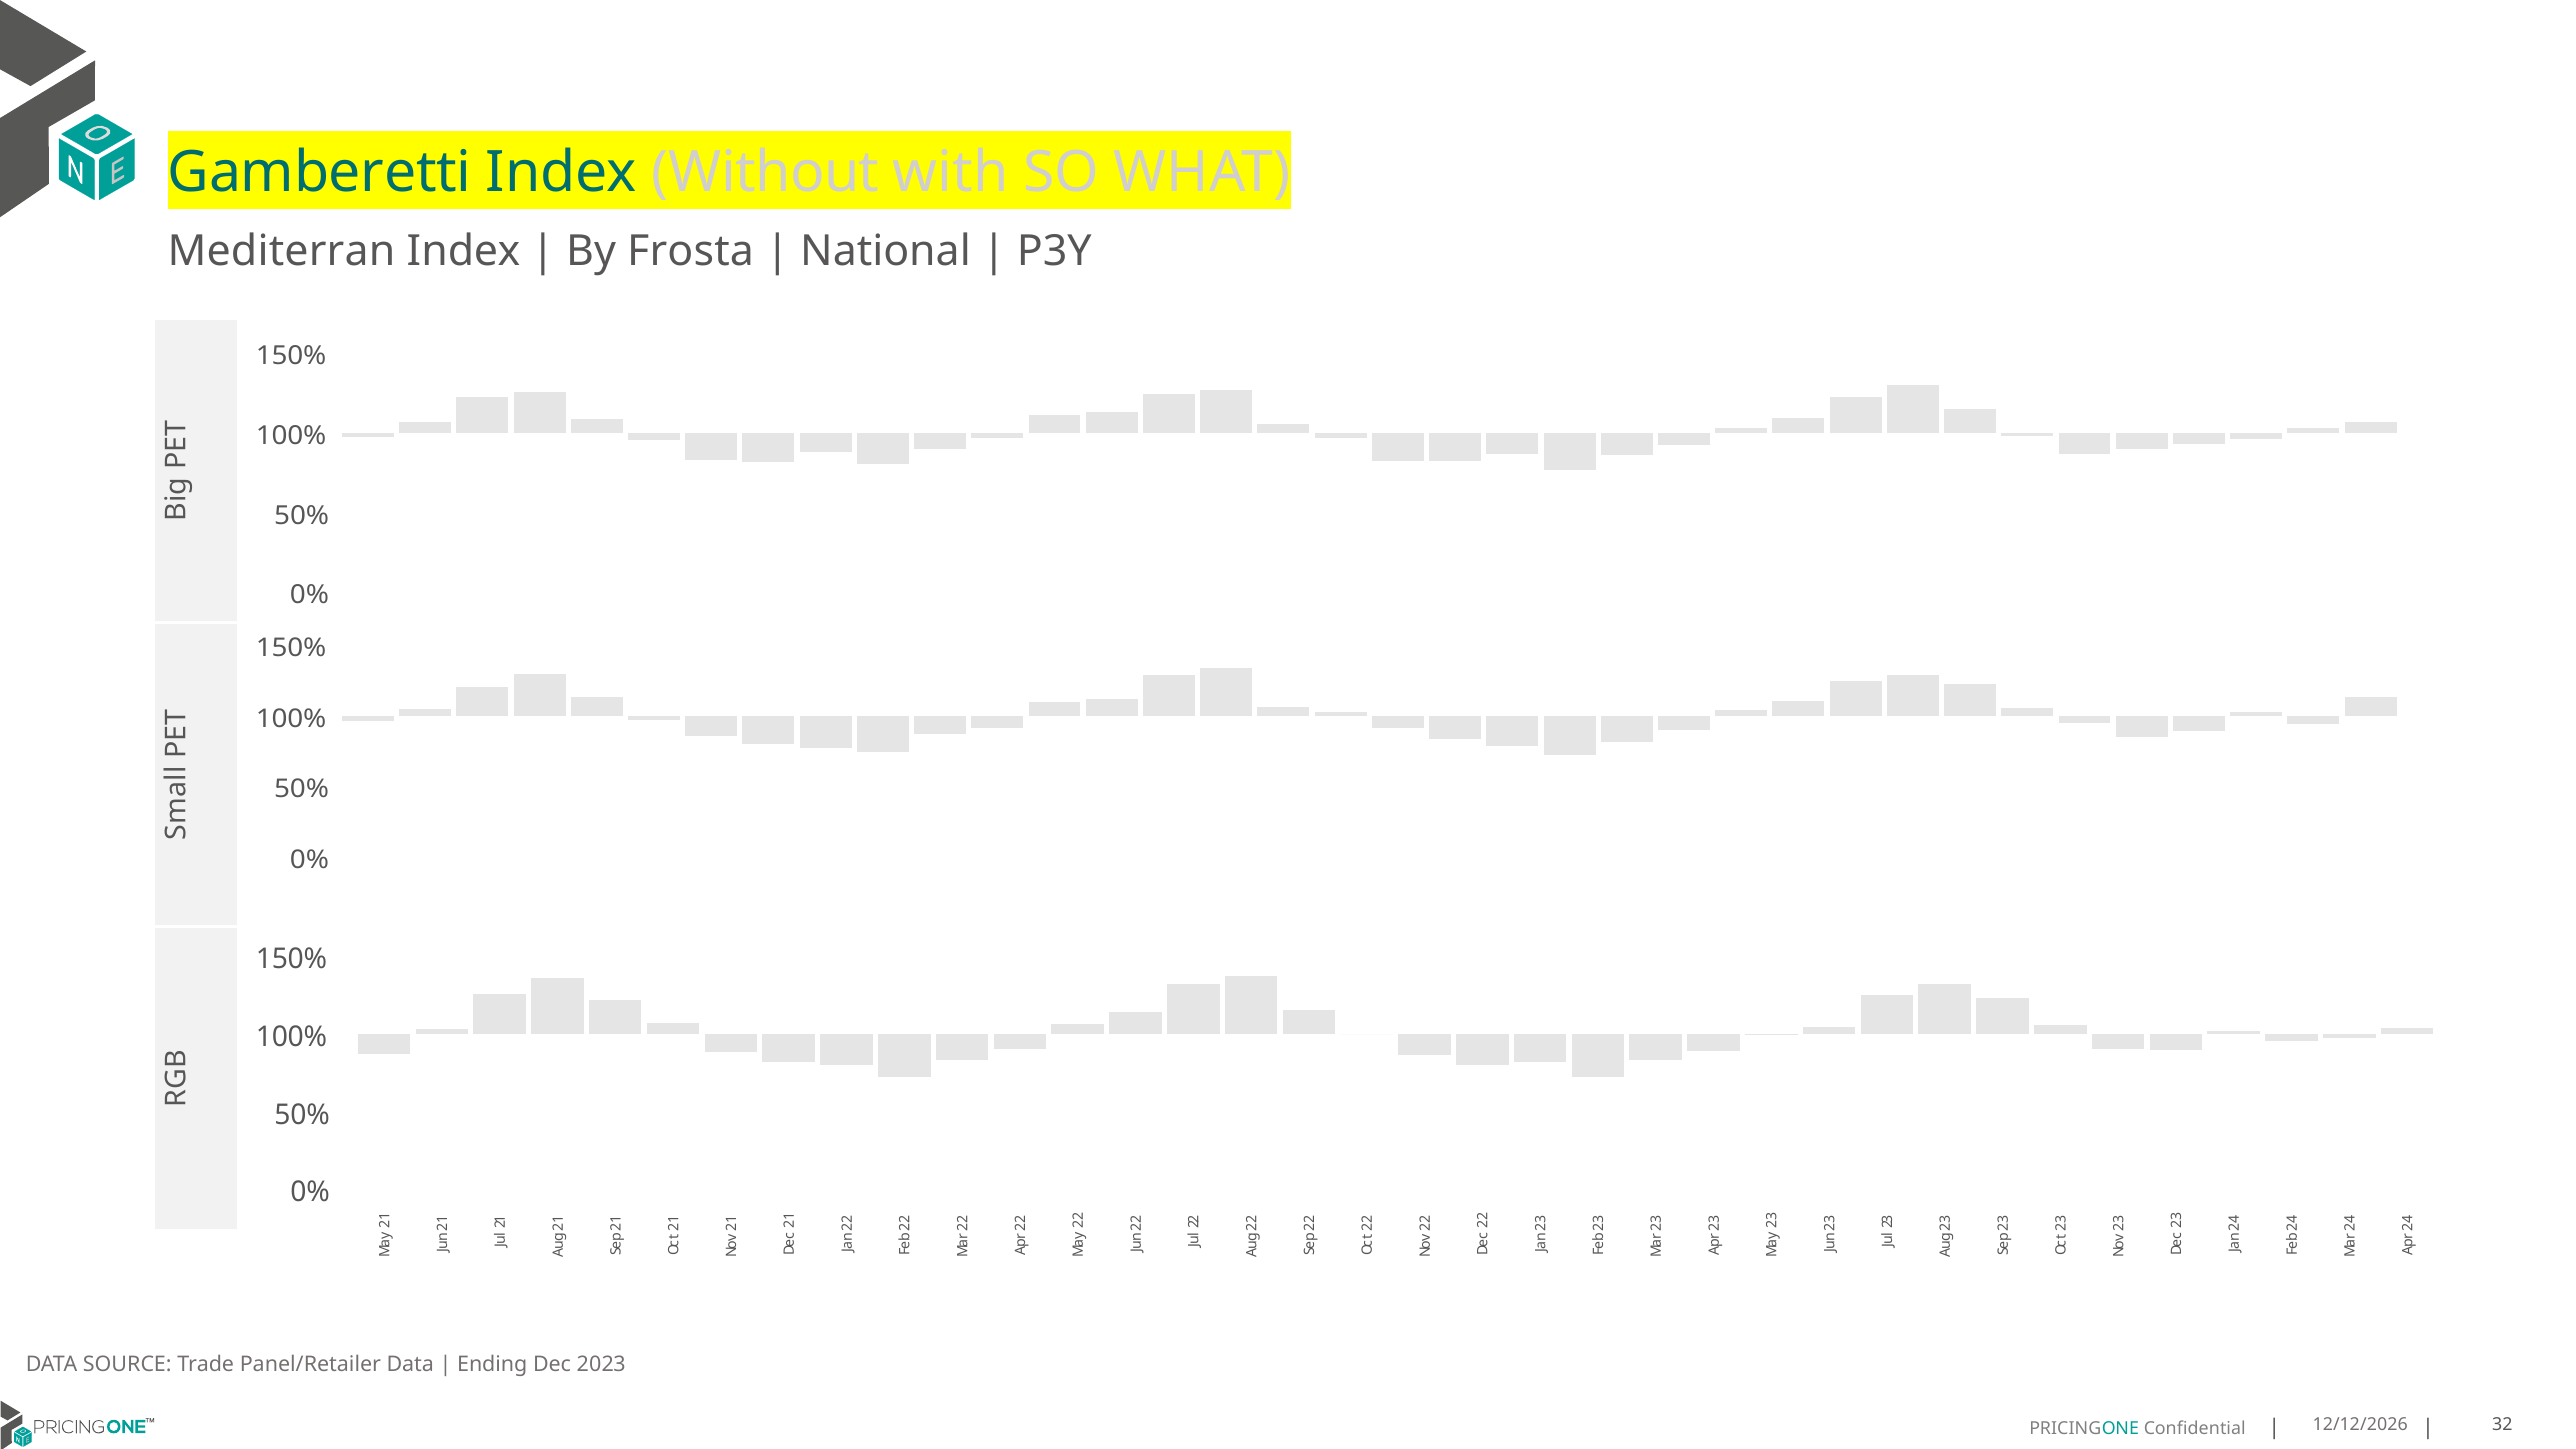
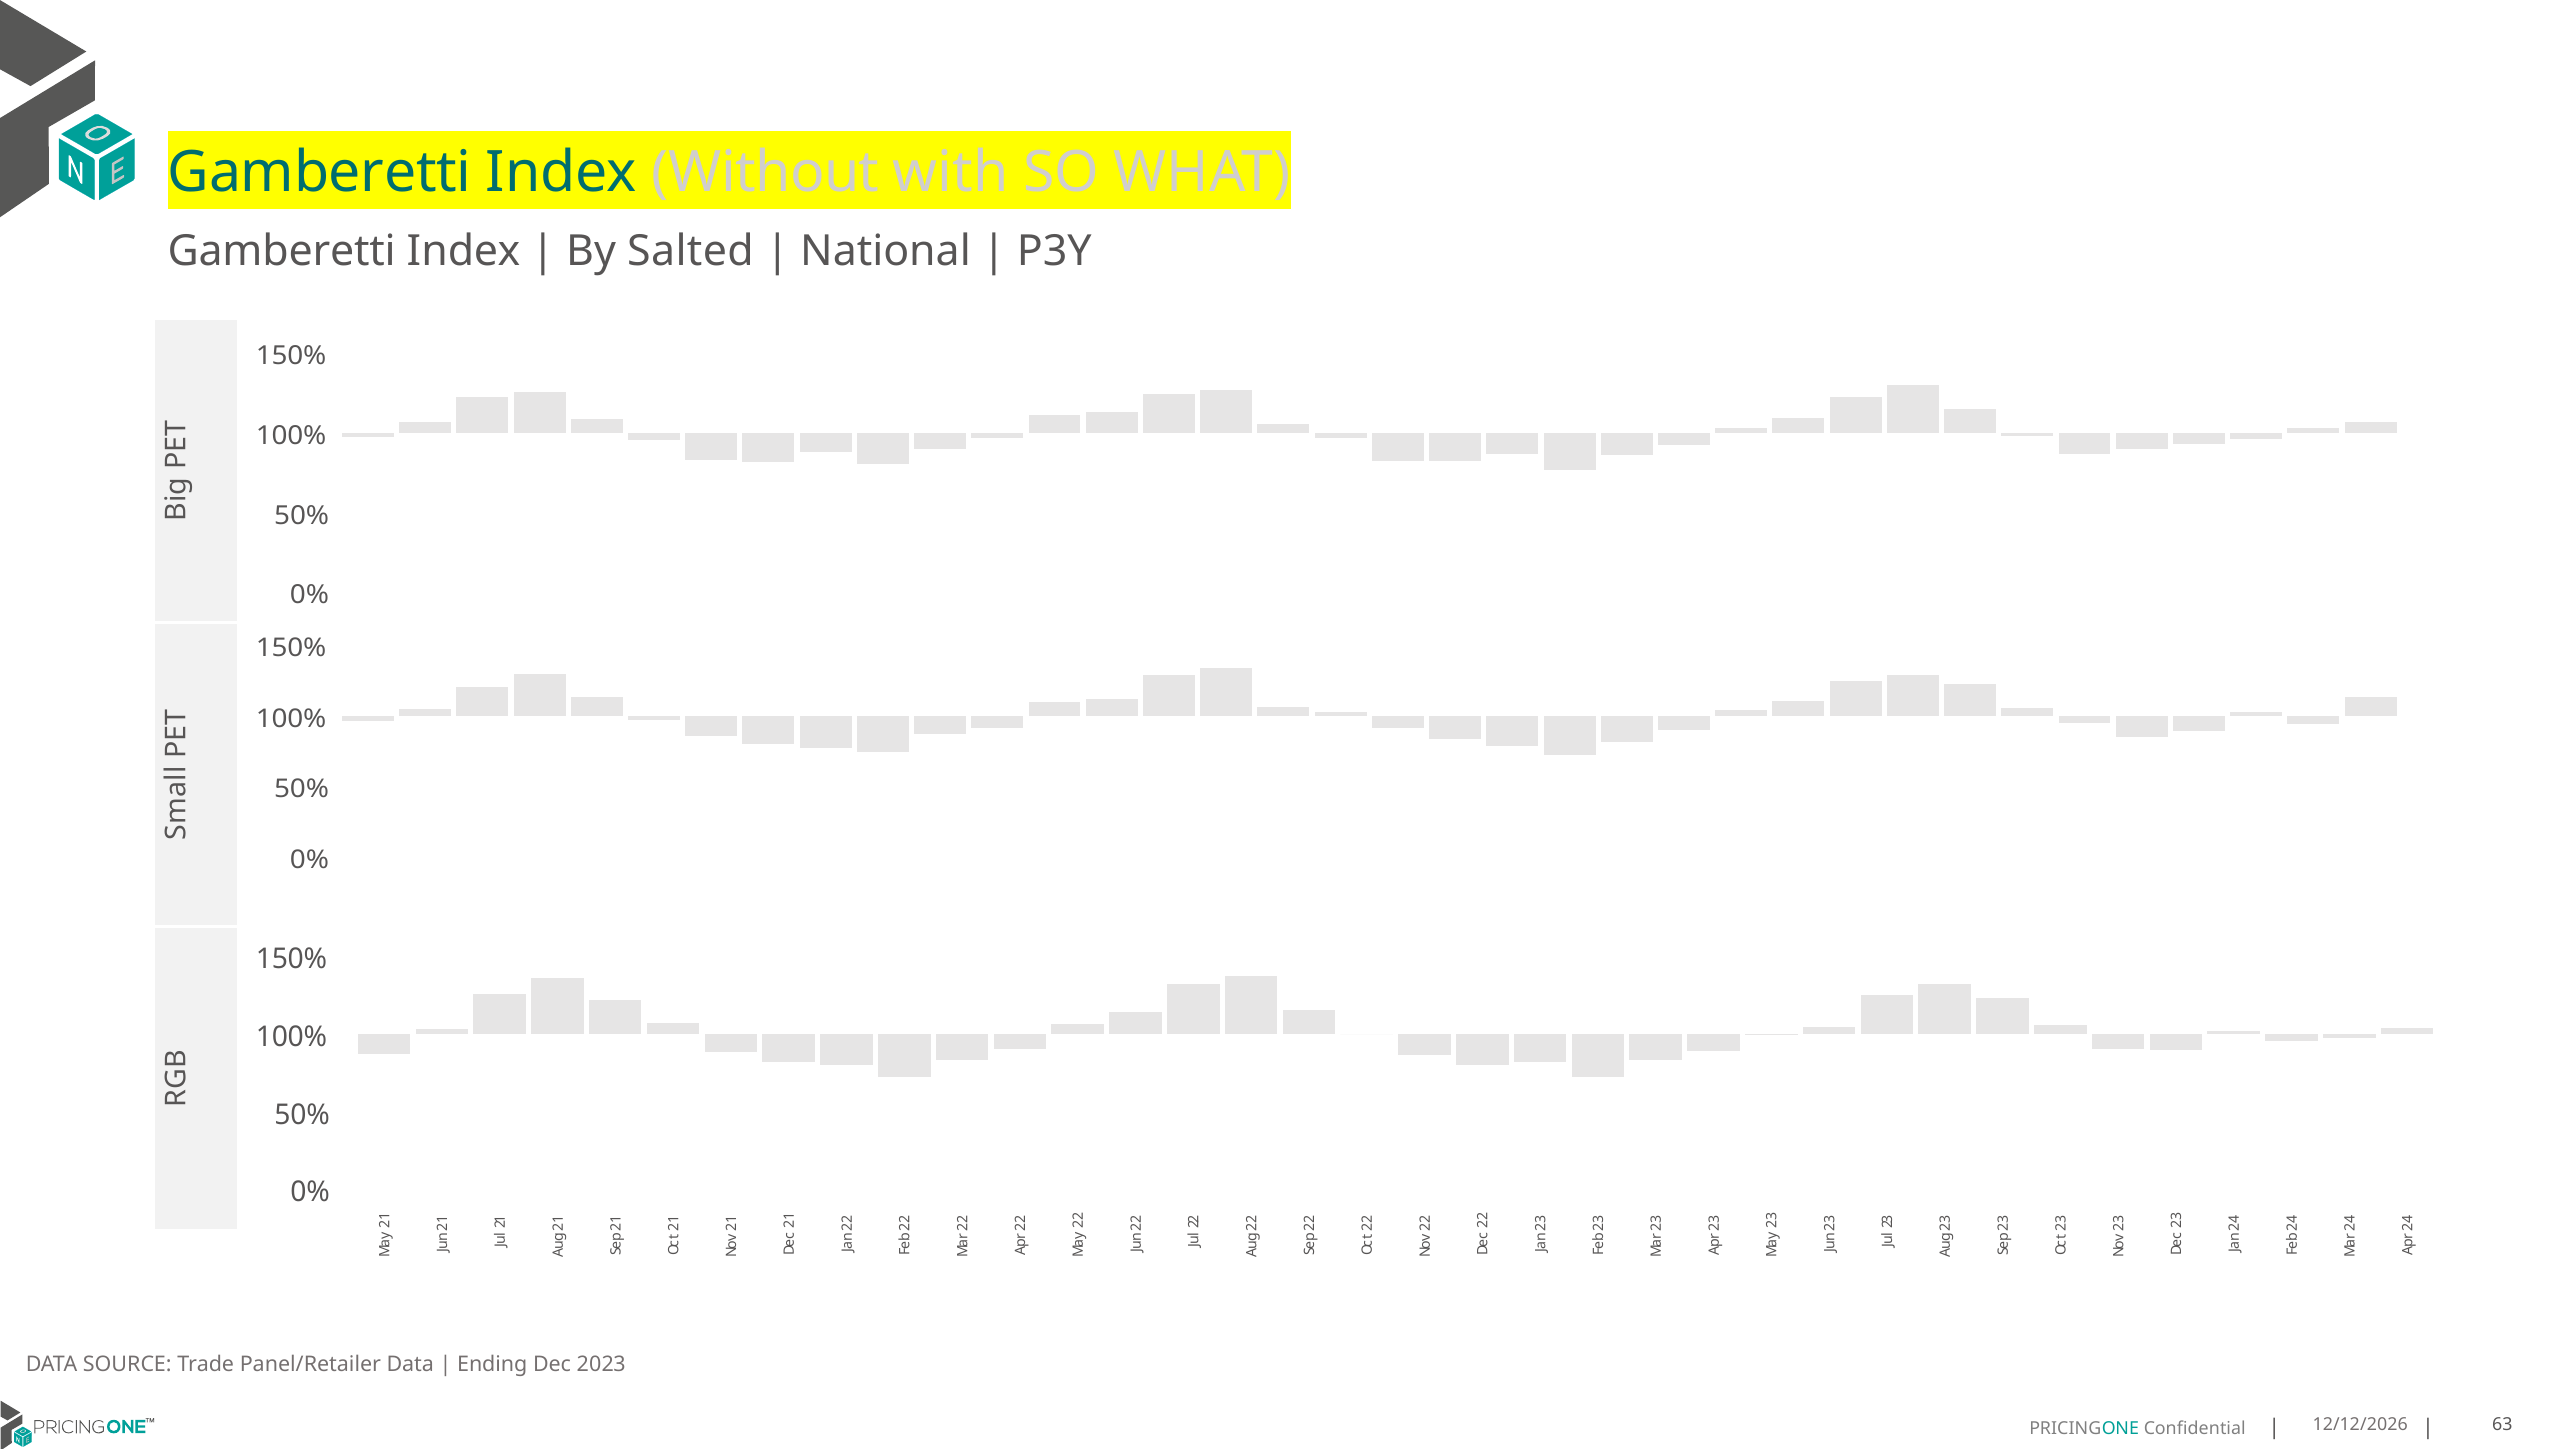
Mediterran at (281, 251): Mediterran -> Gamberetti
Frosta: Frosta -> Salted
32: 32 -> 63
